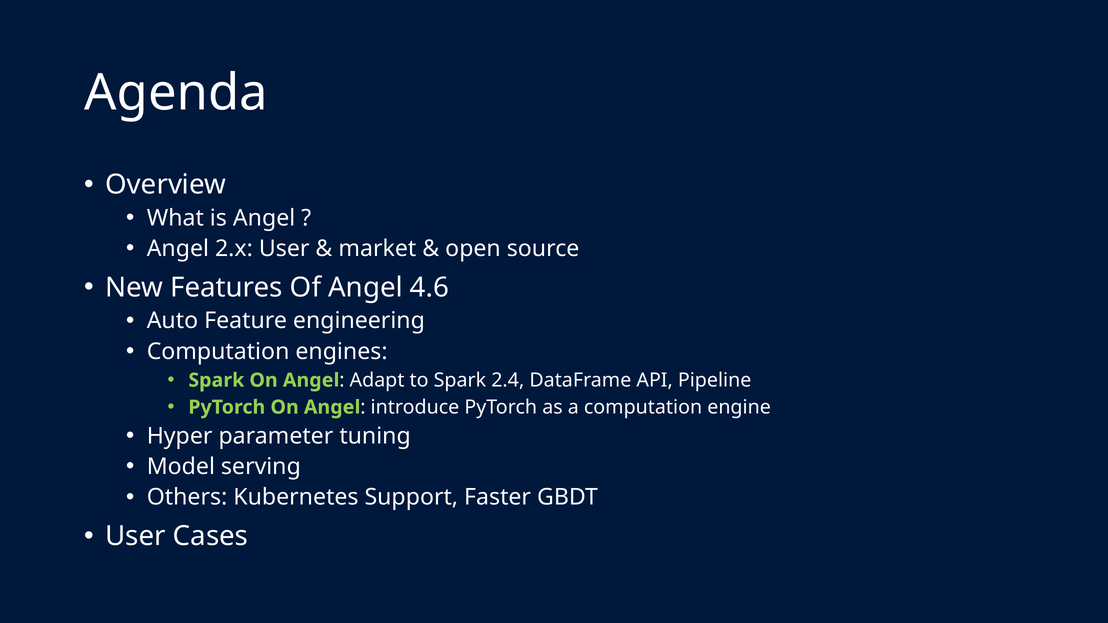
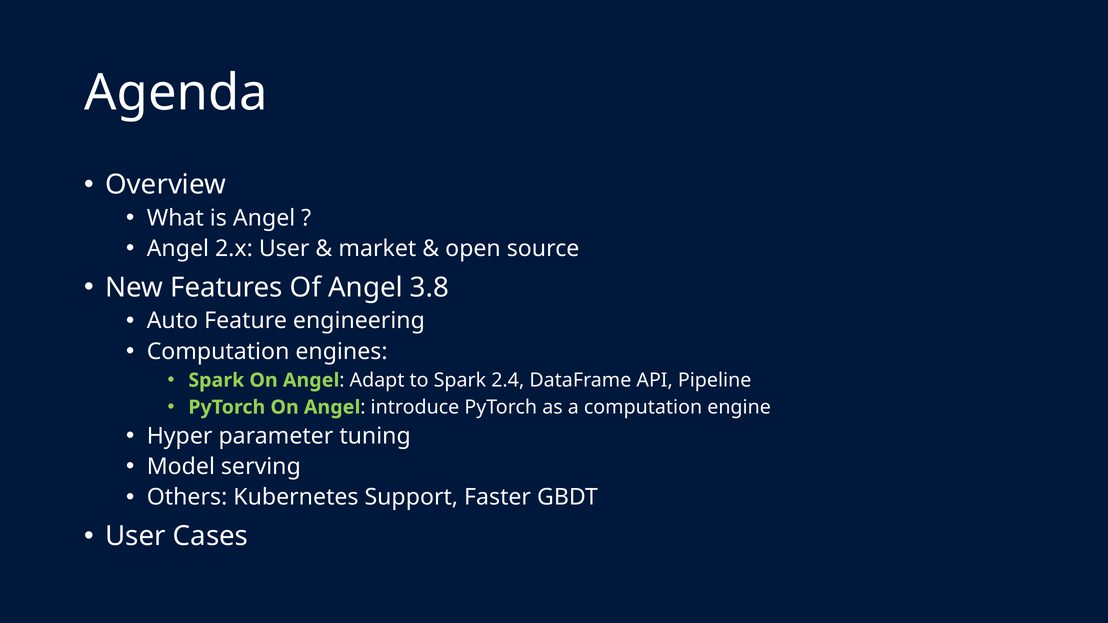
4.6: 4.6 -> 3.8
